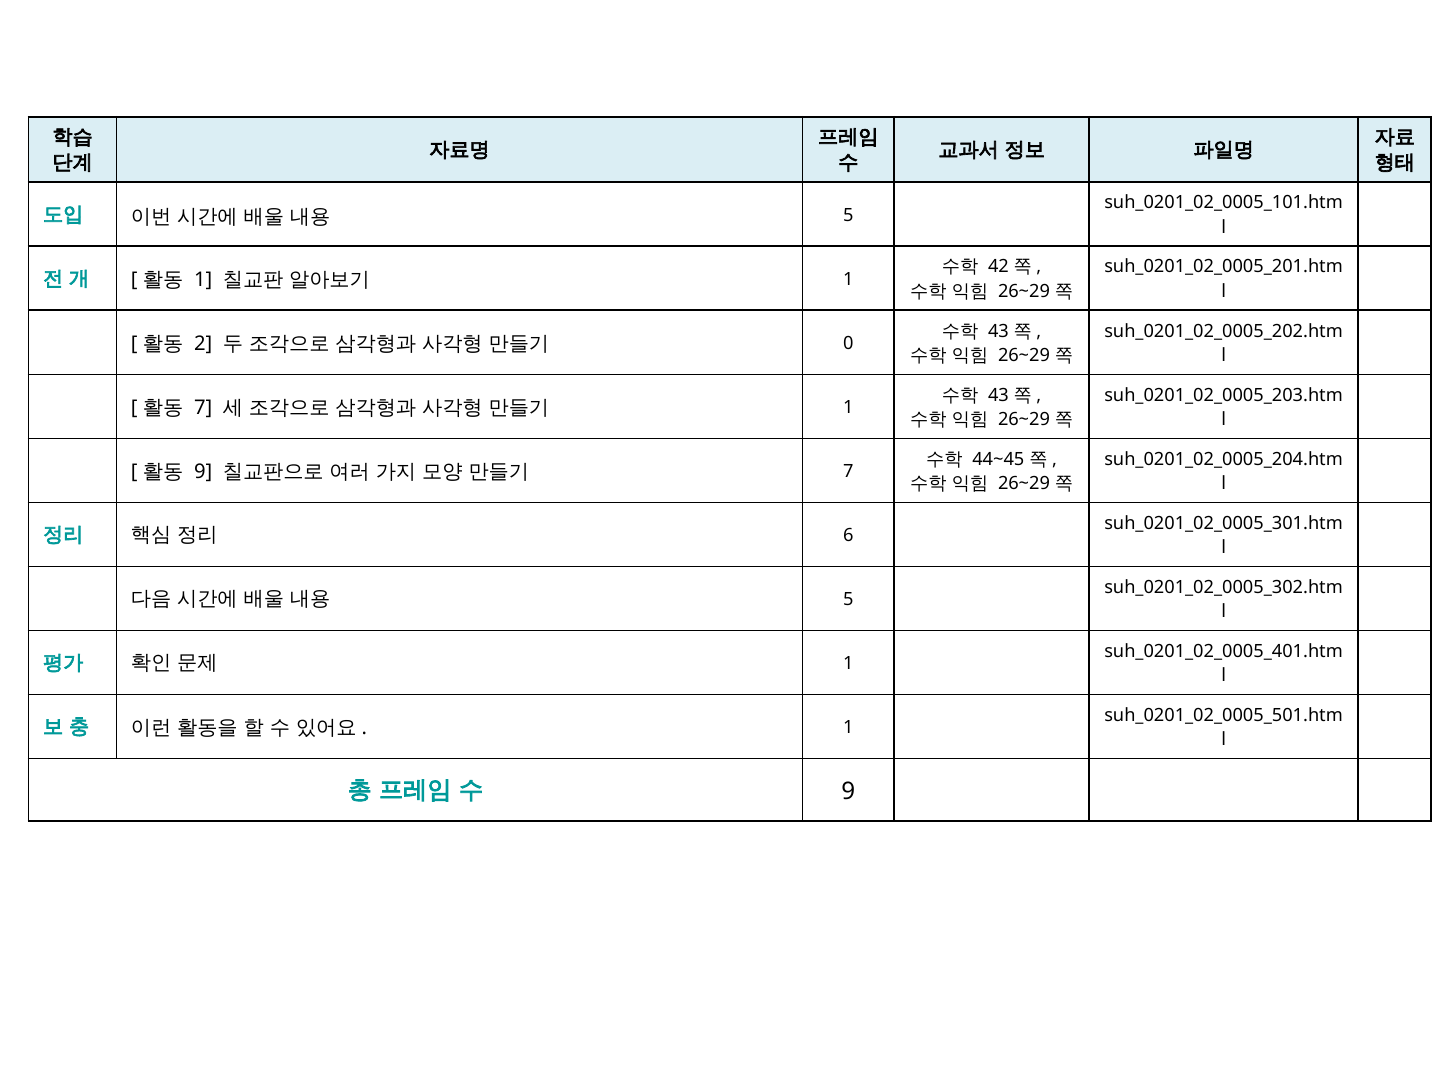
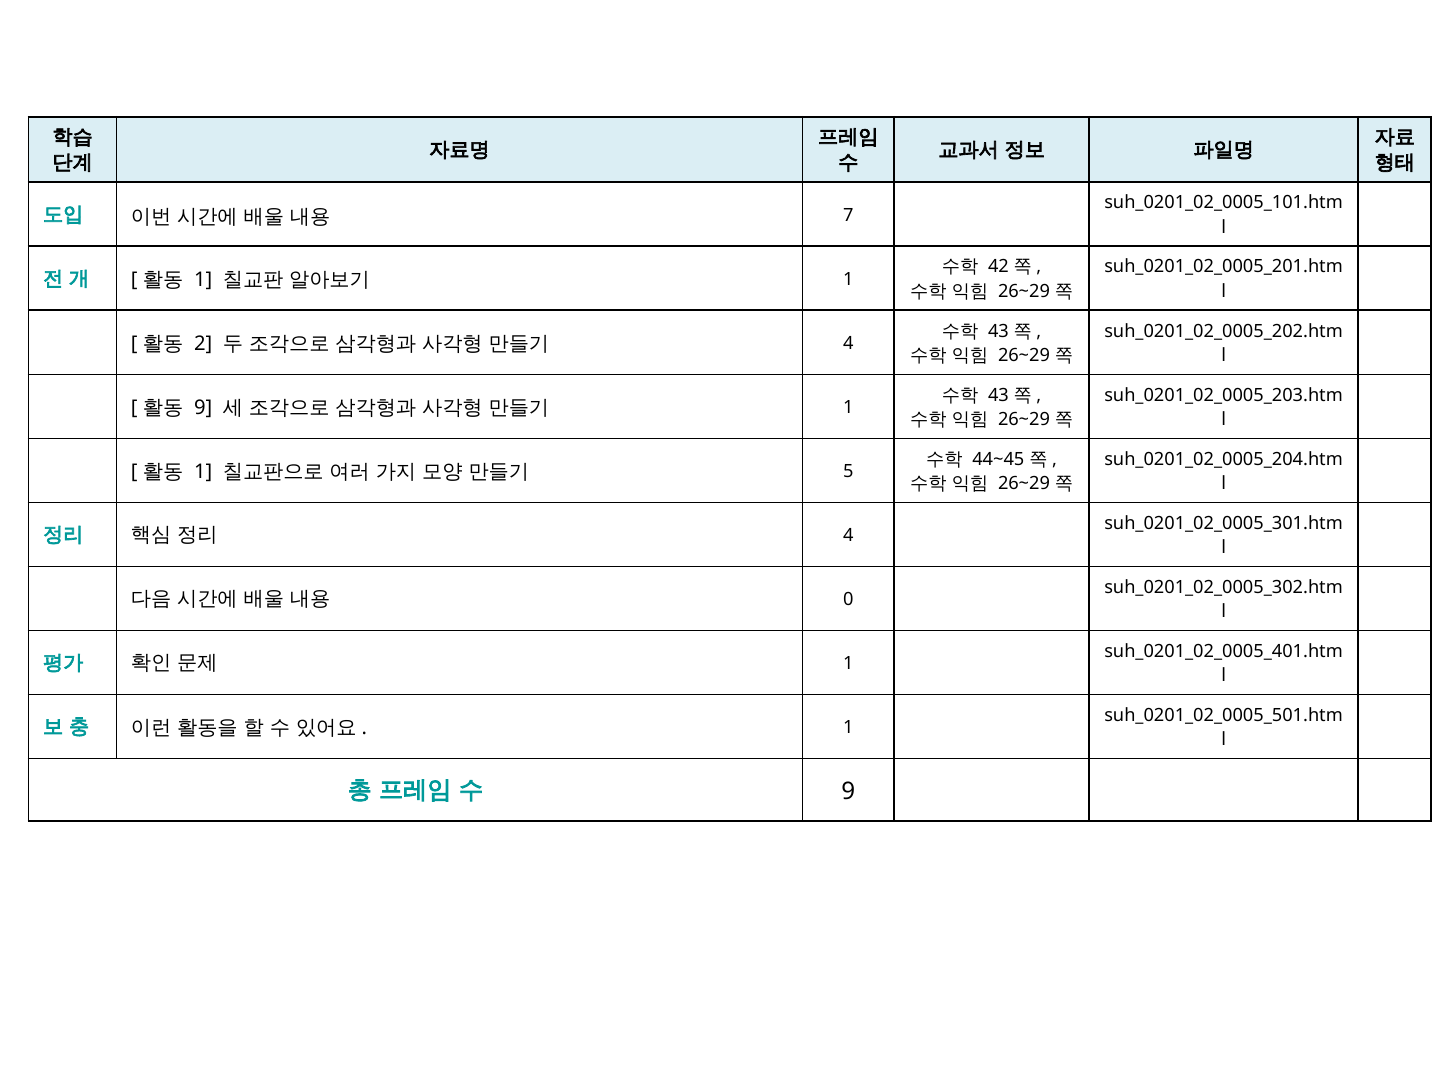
5 at (848, 215): 5 -> 7
0 at (848, 343): 0 -> 4
7 at (203, 407): 7 -> 9
9 at (203, 472): 9 -> 1
7 at (848, 471): 7 -> 5
6 at (848, 535): 6 -> 4
5 at (848, 599): 5 -> 0
